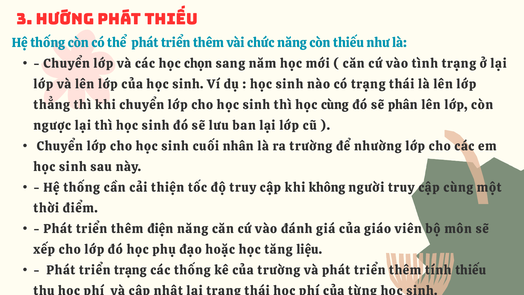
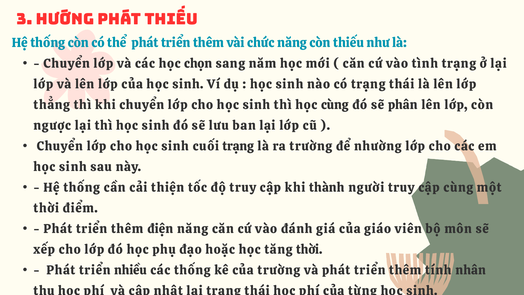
cuối nhân: nhân -> trạng
không: không -> thành
tăng liệu: liệu -> thời
triển trạng: trạng -> nhiều
tính thiếu: thiếu -> nhân
